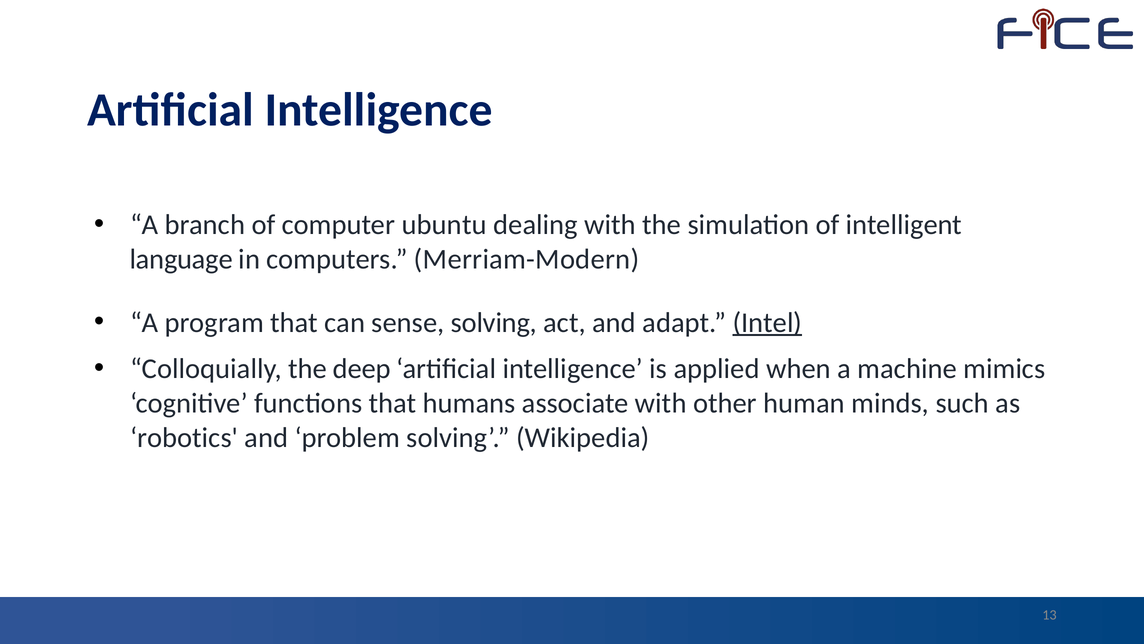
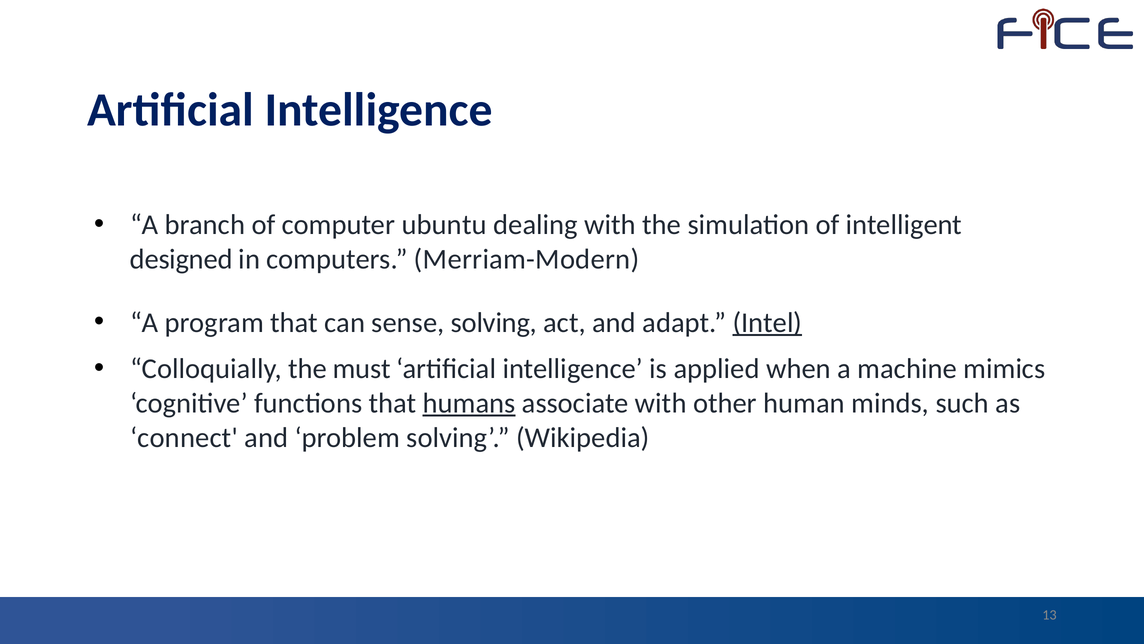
language: language -> designed
deep: deep -> must
humans underline: none -> present
robotics: robotics -> connect
